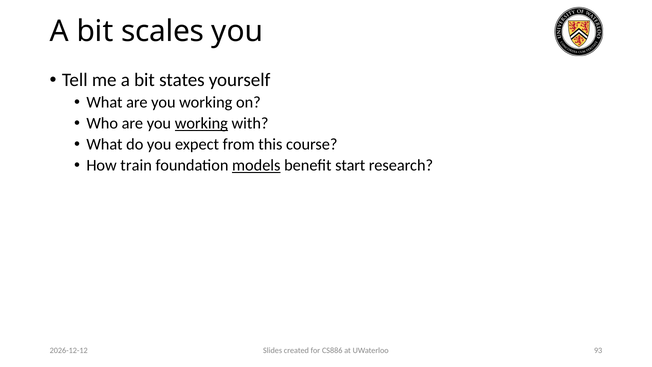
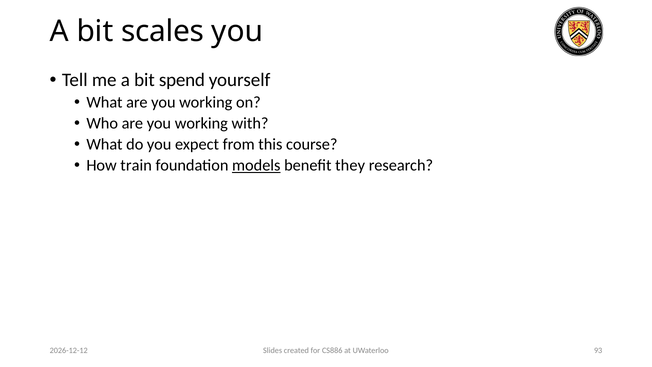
states: states -> spend
working at (201, 123) underline: present -> none
start: start -> they
